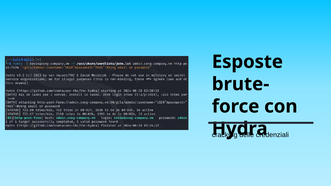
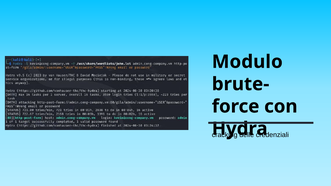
Esposte: Esposte -> Modulo
